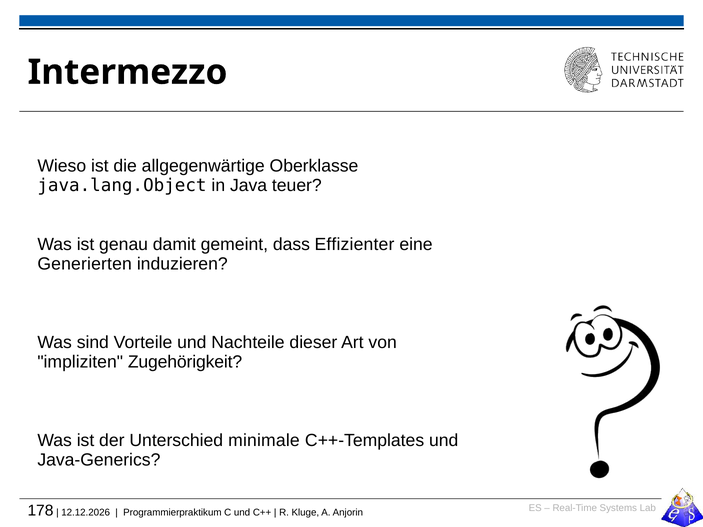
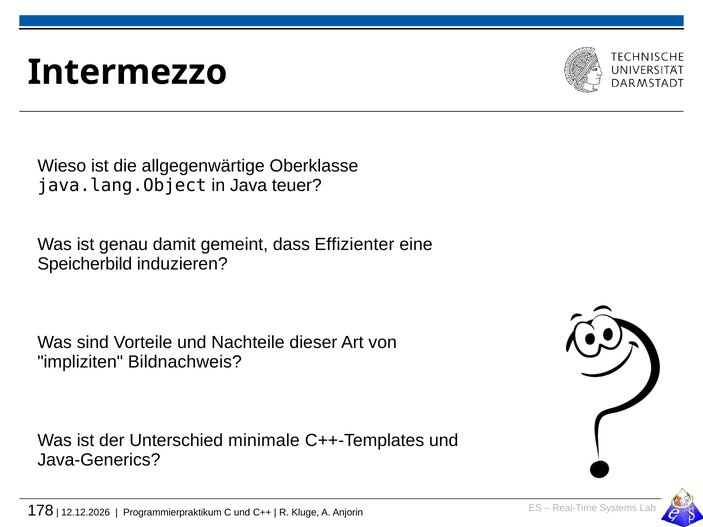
Generierten: Generierten -> Speicherbild
Zugehörigkeit: Zugehörigkeit -> Bildnachweis
